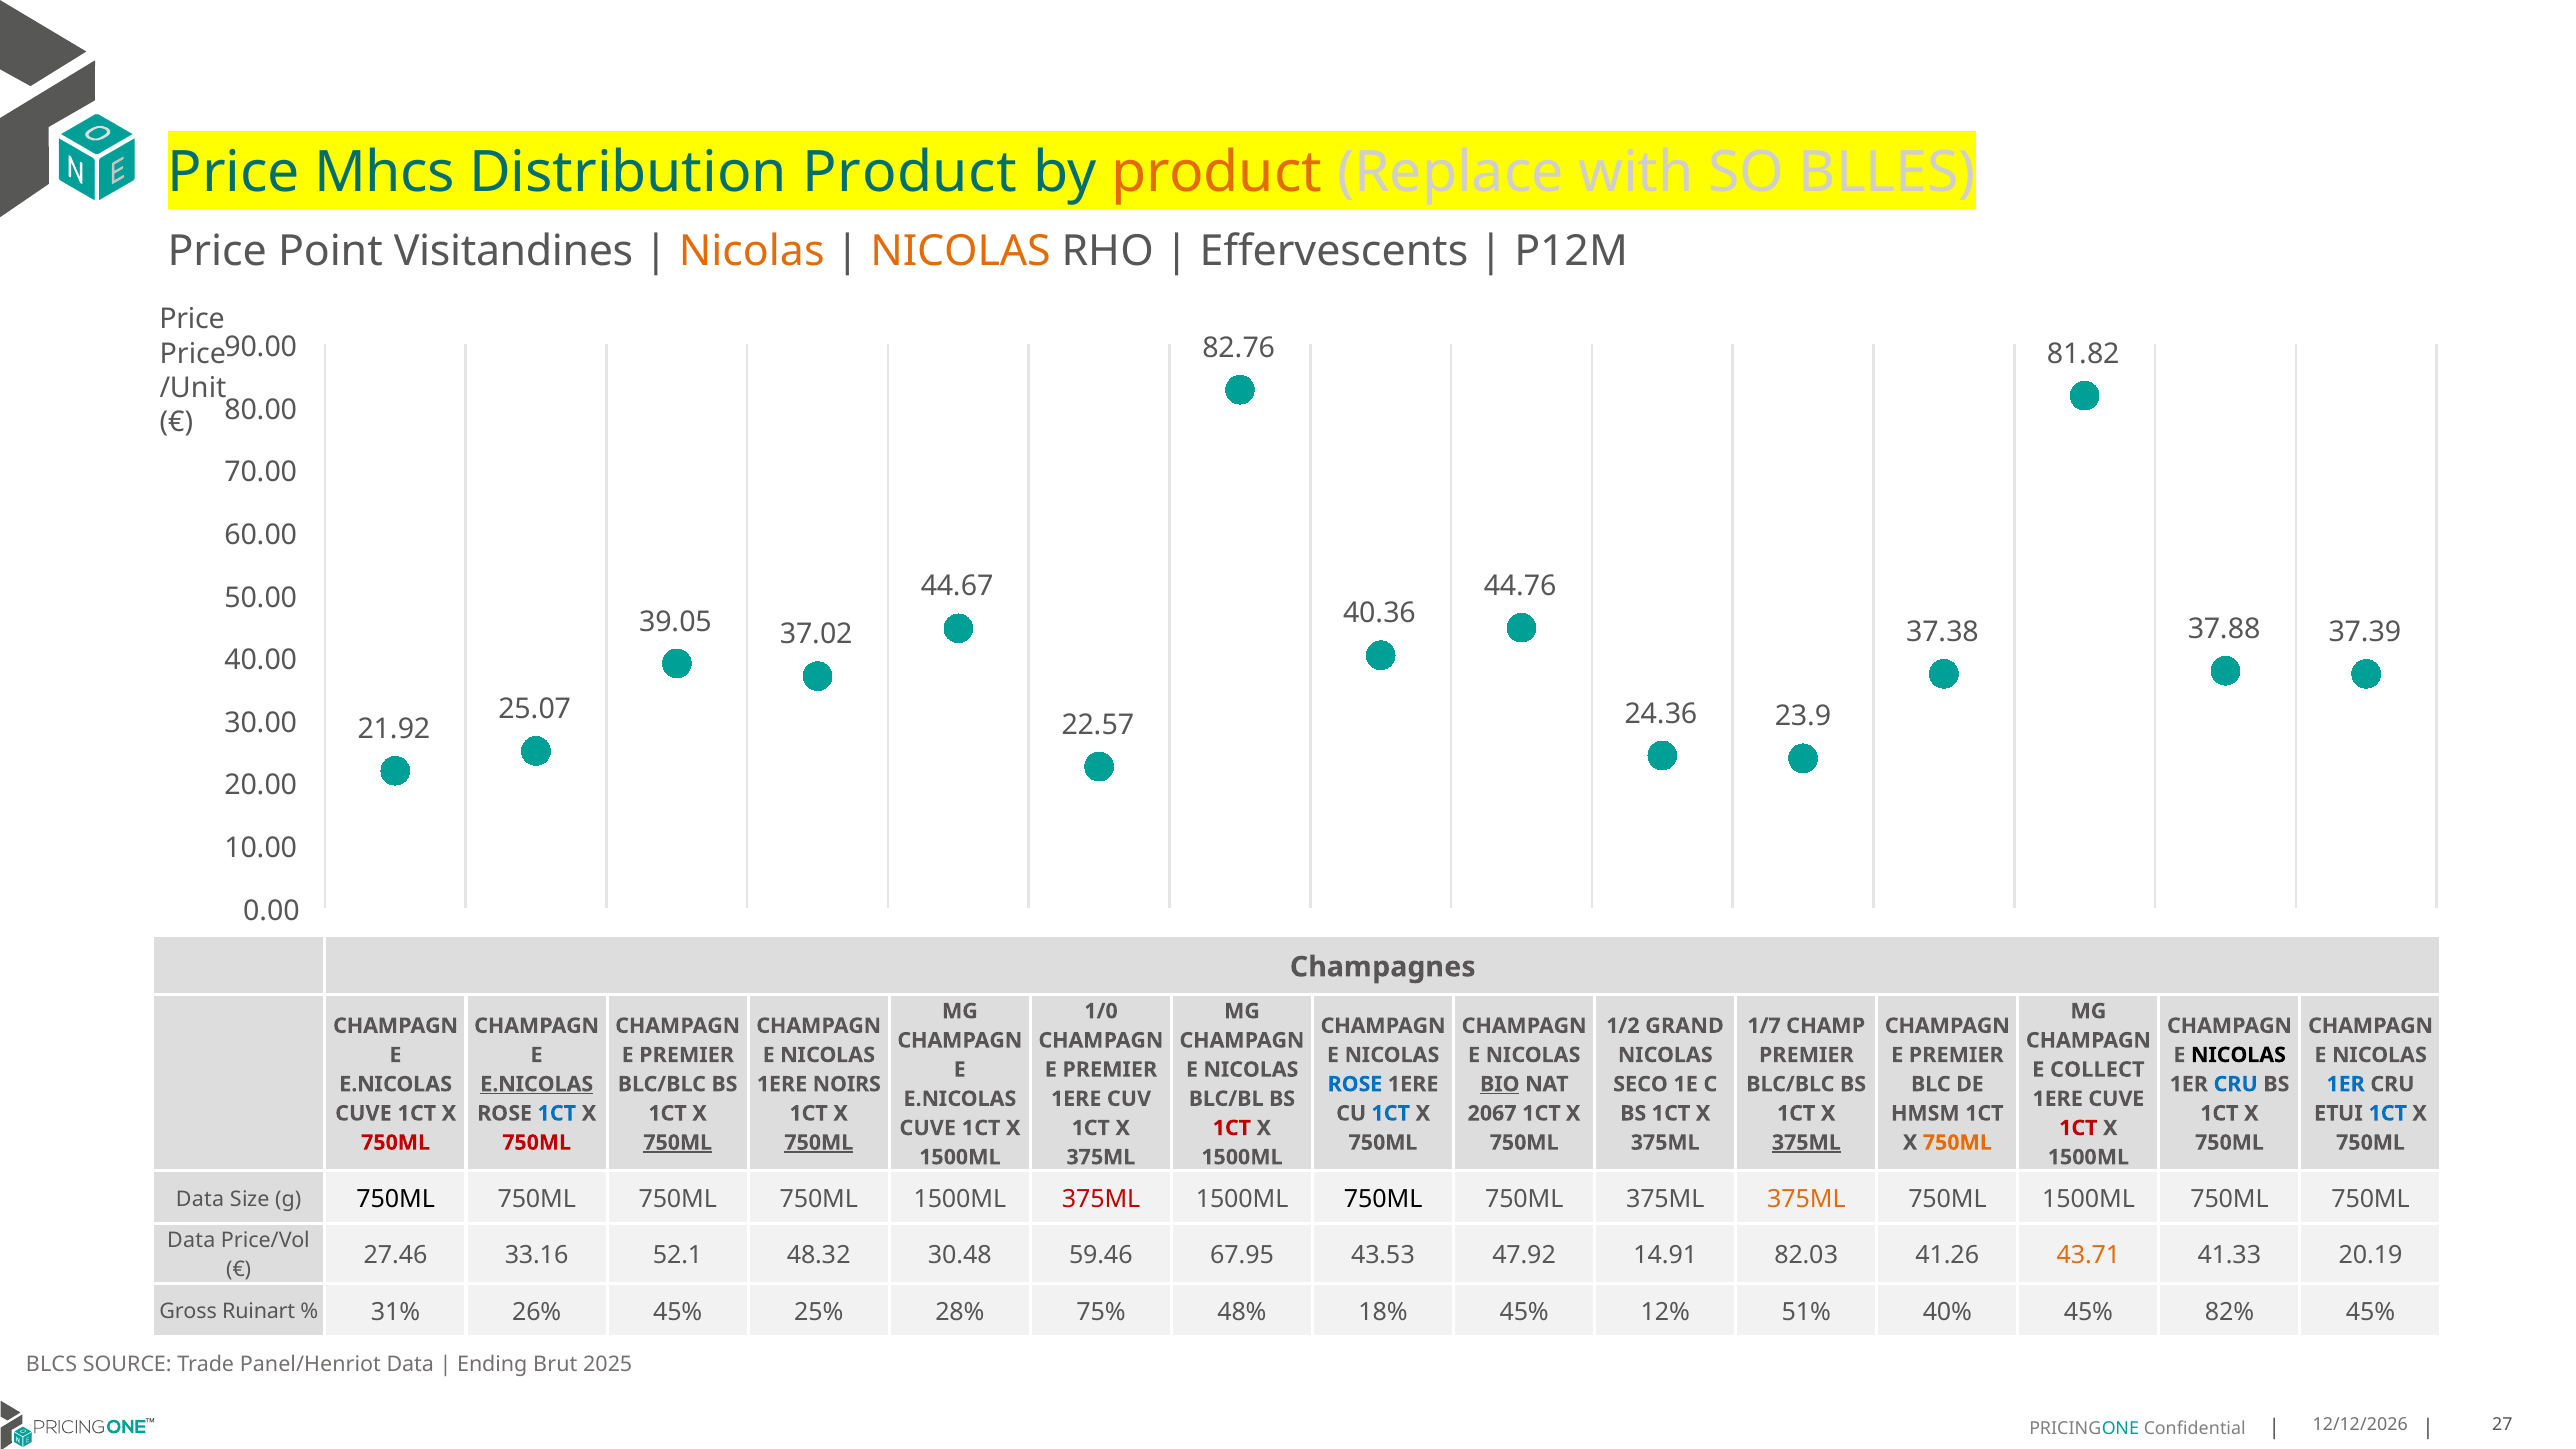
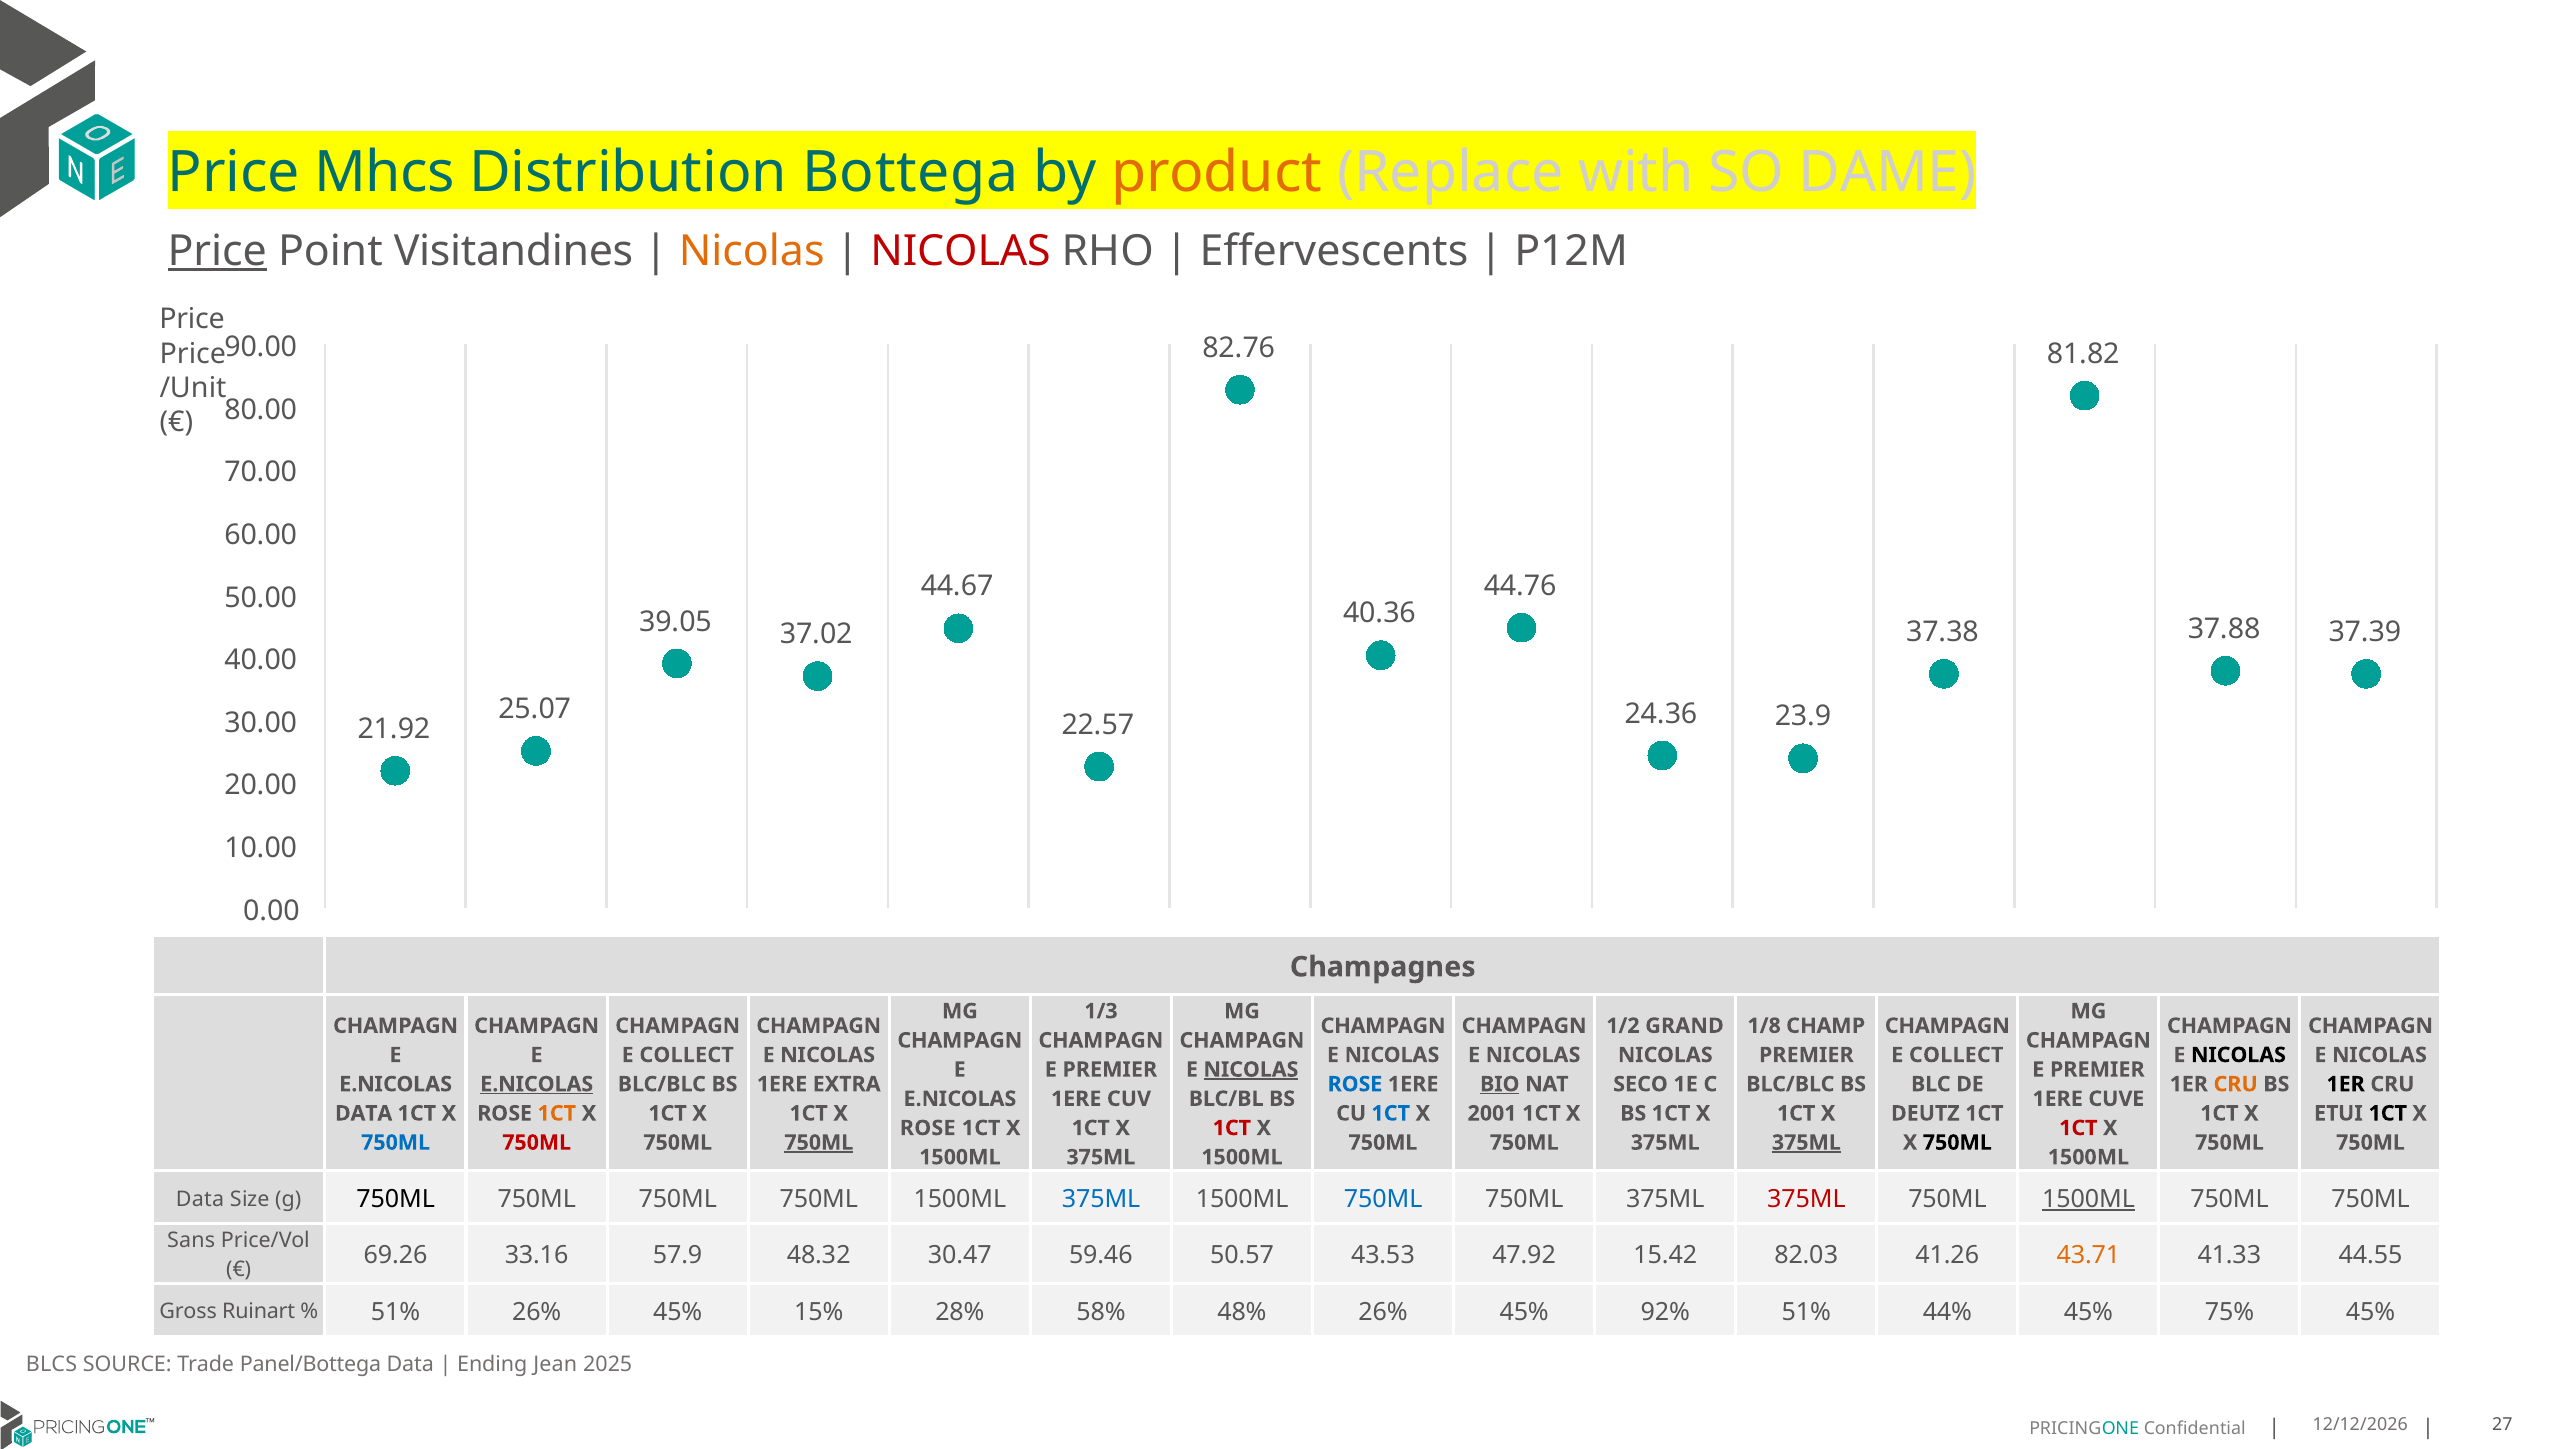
Distribution Product: Product -> Bottega
BLLES: BLLES -> DAME
Price at (217, 251) underline: none -> present
NICOLAS at (961, 251) colour: orange -> red
1/0: 1/0 -> 1/3
1/7: 1/7 -> 1/8
PREMIER at (687, 1055): PREMIER -> COLLECT
PREMIER at (1956, 1055): PREMIER -> COLLECT
NICOLAS at (1251, 1070) underline: none -> present
COLLECT at (2097, 1070): COLLECT -> PREMIER
NOIRS: NOIRS -> EXTRA
CRU at (2236, 1084) colour: blue -> orange
1ER at (2346, 1084) colour: blue -> black
CUVE at (363, 1113): CUVE -> DATA
1CT at (557, 1113) colour: blue -> orange
2067: 2067 -> 2001
HMSM: HMSM -> DEUTZ
1CT at (2388, 1113) colour: blue -> black
CUVE at (928, 1128): CUVE -> ROSE
750ML at (396, 1143) colour: red -> blue
750ML at (678, 1143) underline: present -> none
750ML at (1957, 1143) colour: orange -> black
375ML at (1101, 1199) colour: red -> blue
750ML at (1383, 1199) colour: black -> blue
375ML at (1806, 1199) colour: orange -> red
1500ML at (2089, 1199) underline: none -> present
Data at (191, 1241): Data -> Sans
27.46: 27.46 -> 69.26
52.1: 52.1 -> 57.9
30.48: 30.48 -> 30.47
67.95: 67.95 -> 50.57
14.91: 14.91 -> 15.42
20.19: 20.19 -> 44.55
31% at (396, 1312): 31% -> 51%
25%: 25% -> 15%
75%: 75% -> 58%
48% 18%: 18% -> 26%
12%: 12% -> 92%
40%: 40% -> 44%
82%: 82% -> 75%
Panel/Henriot: Panel/Henriot -> Panel/Bottega
Brut: Brut -> Jean
